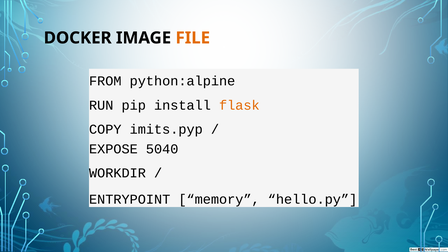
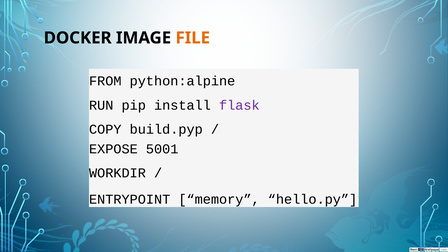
flask colour: orange -> purple
imits.pyp: imits.pyp -> build.pyp
5040: 5040 -> 5001
